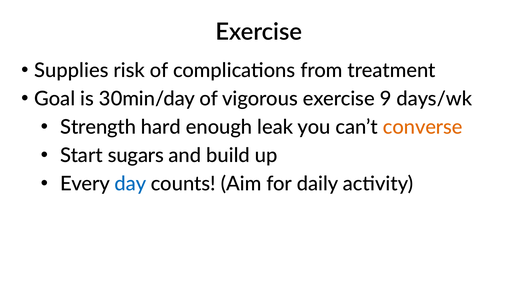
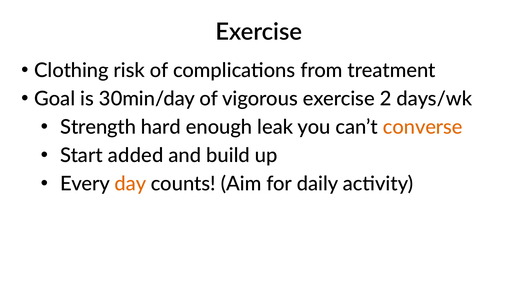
Supplies: Supplies -> Clothing
9: 9 -> 2
sugars: sugars -> added
day colour: blue -> orange
